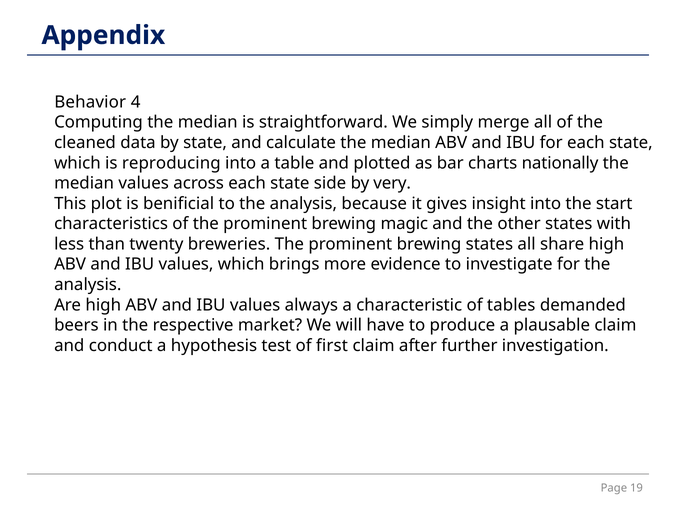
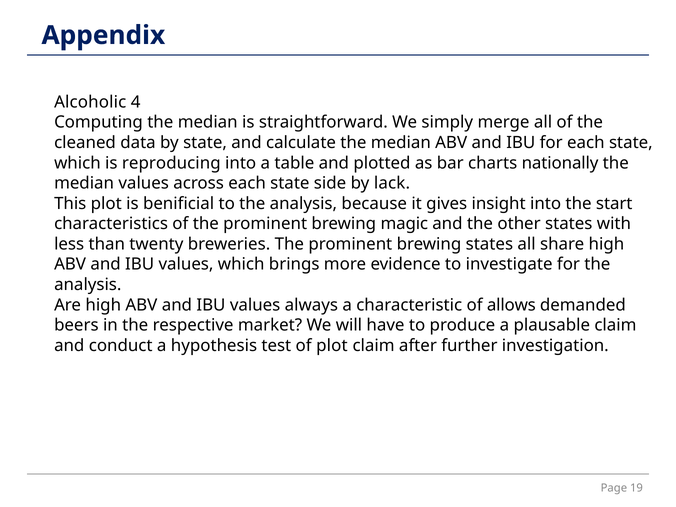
Behavior: Behavior -> Alcoholic
very: very -> lack
tables: tables -> allows
of first: first -> plot
